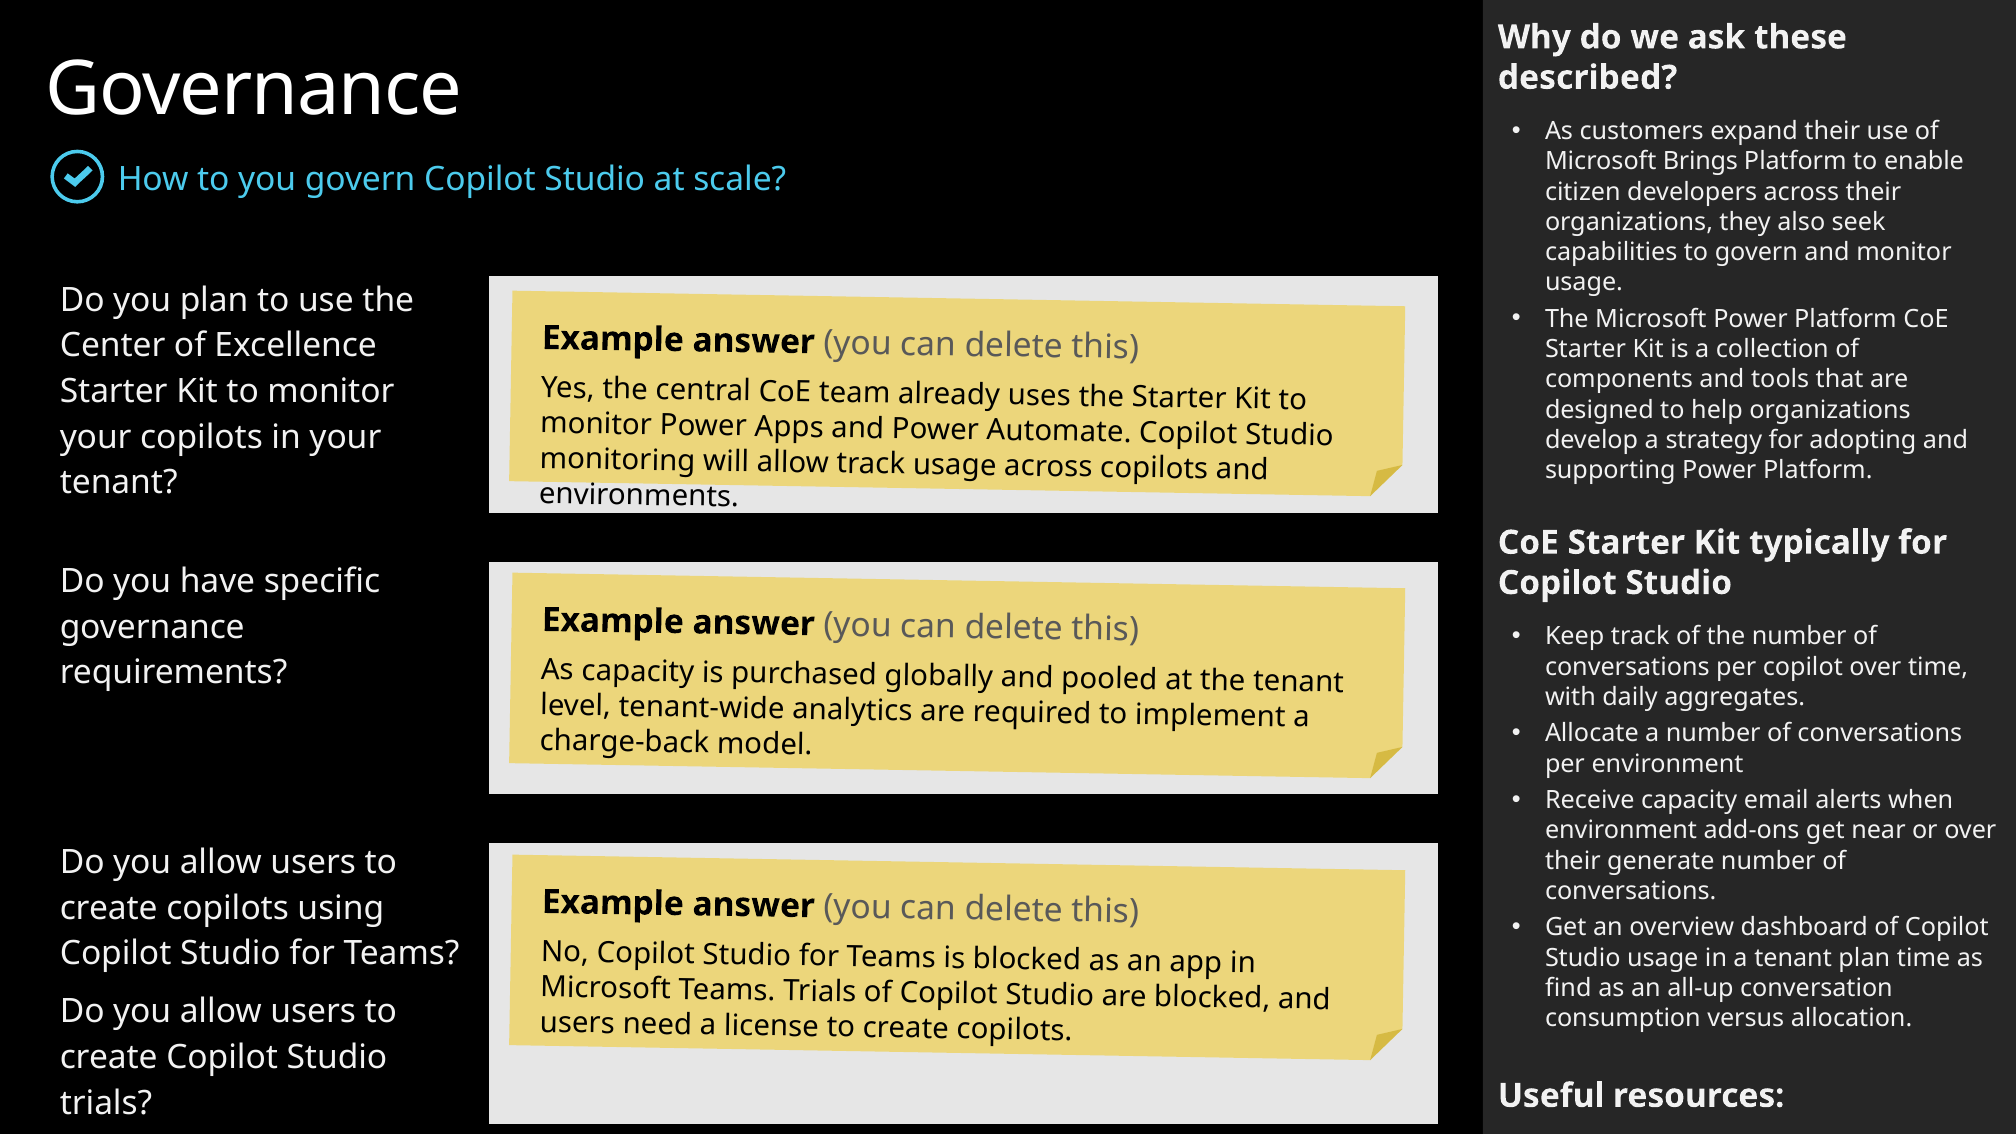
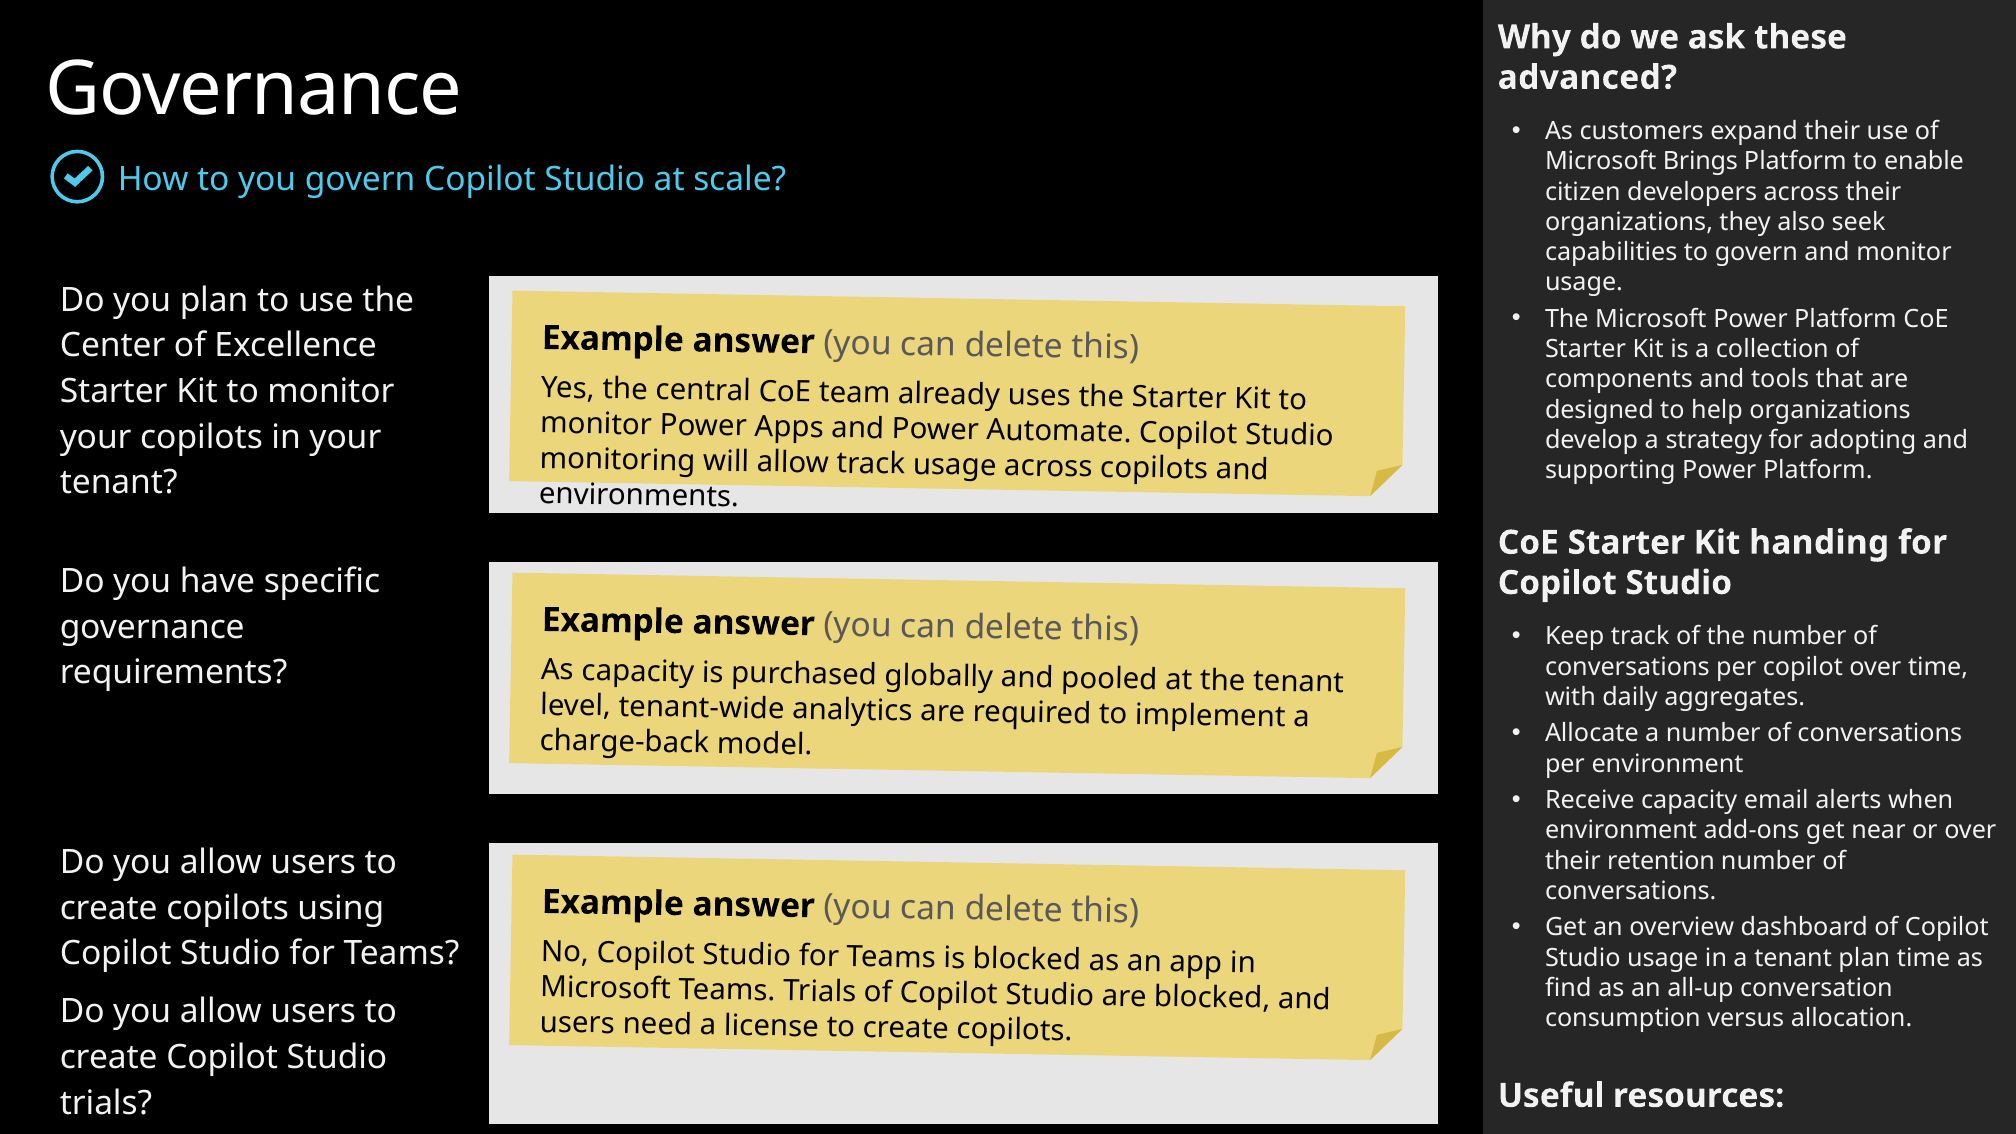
described: described -> advanced
typically: typically -> handing
generate: generate -> retention
